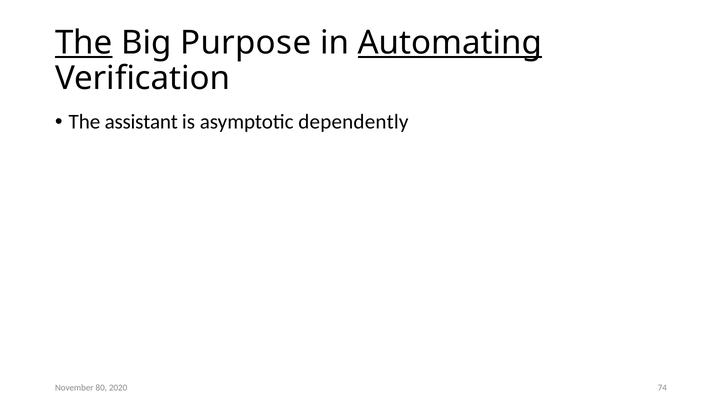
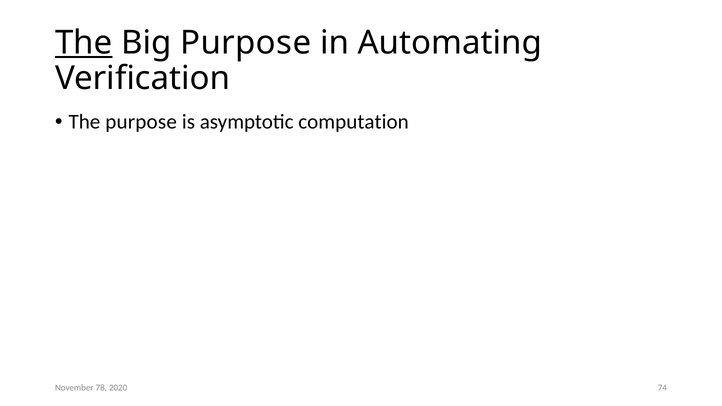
Automating underline: present -> none
The assistant: assistant -> purpose
dependently: dependently -> computation
80: 80 -> 78
